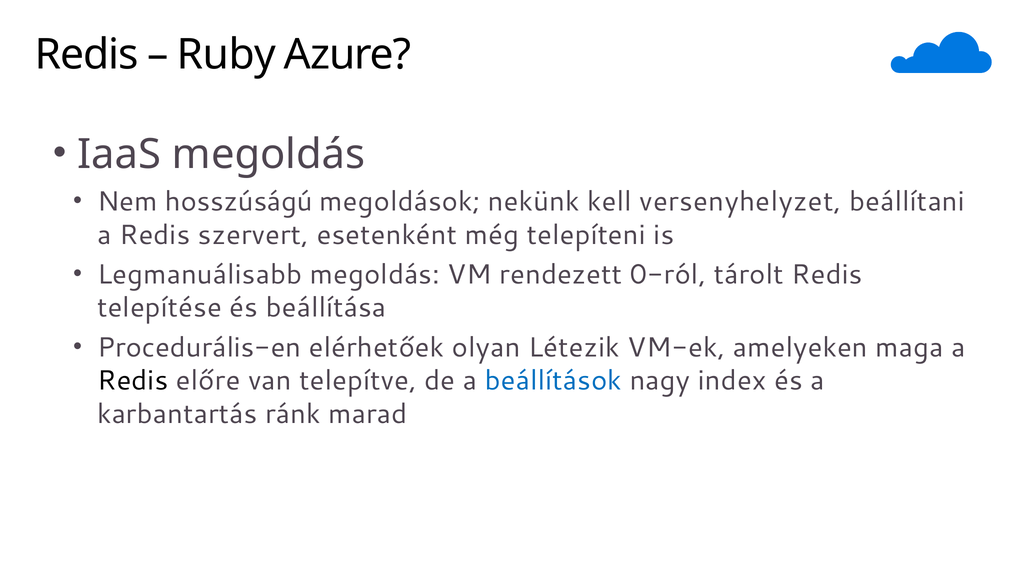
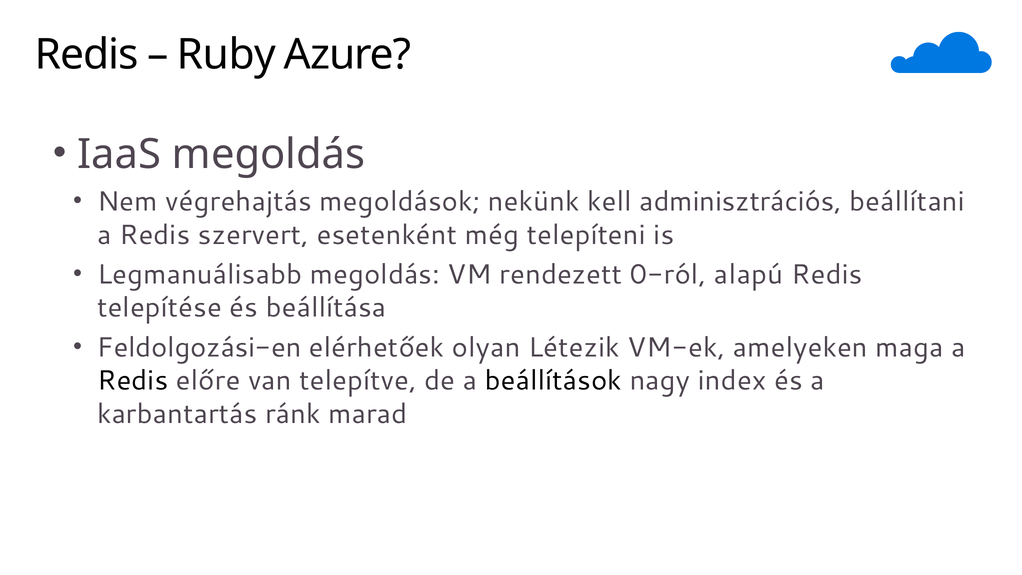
hosszúságú: hosszúságú -> végrehajtás
versenyhelyzet: versenyhelyzet -> adminisztrációs
tárolt: tárolt -> alapú
Procedurális-en: Procedurális-en -> Feldolgozási-en
beállítások colour: blue -> black
